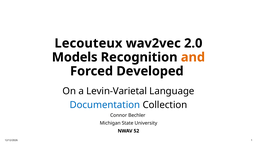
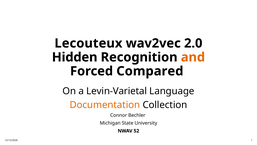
Models: Models -> Hidden
Developed: Developed -> Compared
Documentation colour: blue -> orange
